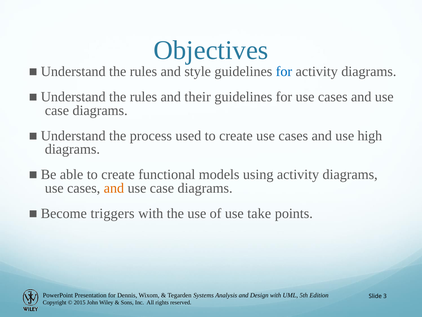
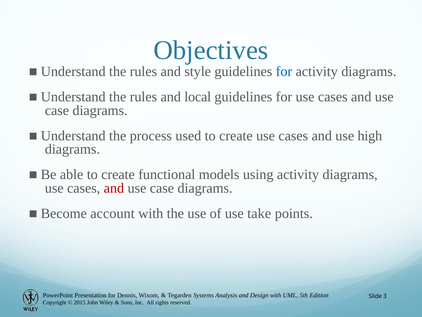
their: their -> local
and at (114, 188) colour: orange -> red
triggers: triggers -> account
